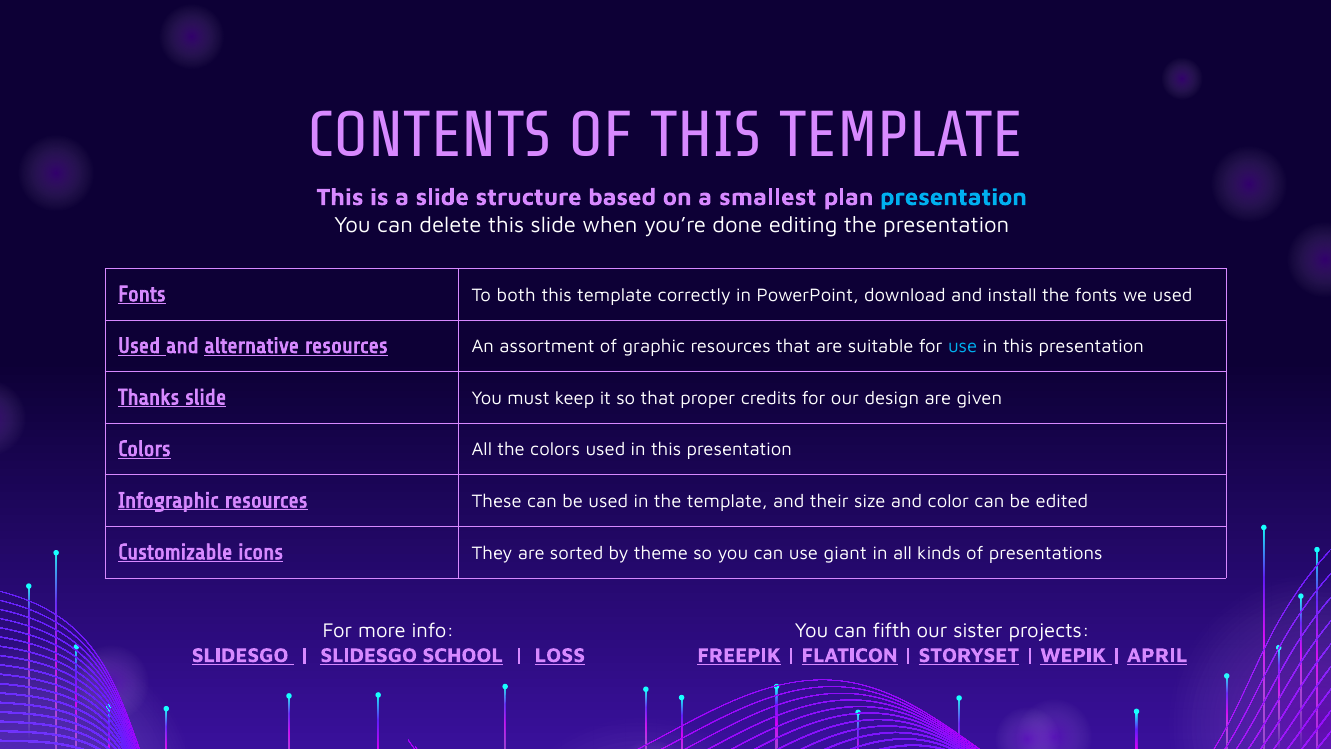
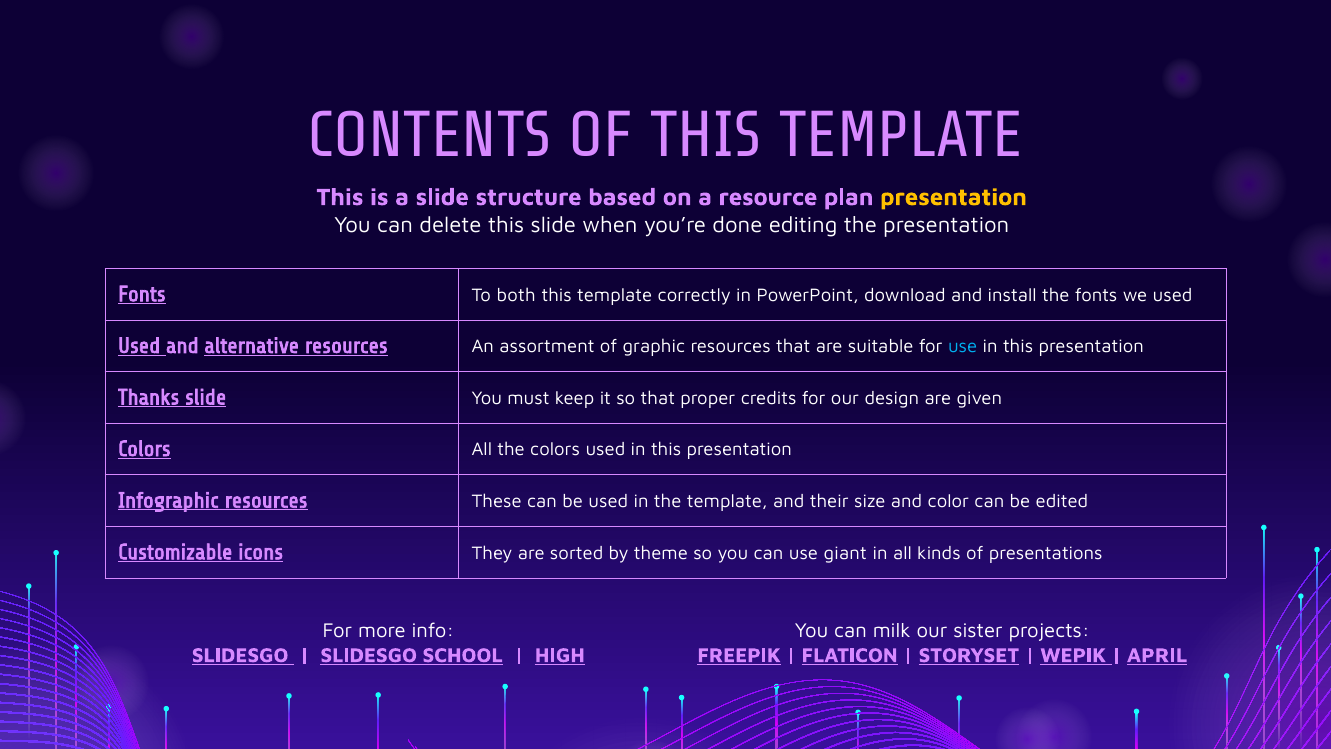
smallest: smallest -> resource
presentation at (954, 197) colour: light blue -> yellow
fifth: fifth -> milk
LOSS: LOSS -> HIGH
